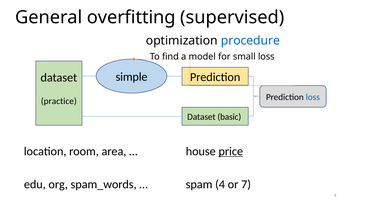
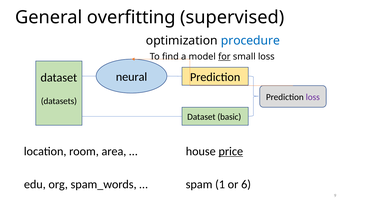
for underline: none -> present
simple: simple -> neural
practice: practice -> datasets
loss at (313, 97) colour: blue -> purple
4: 4 -> 1
7: 7 -> 6
